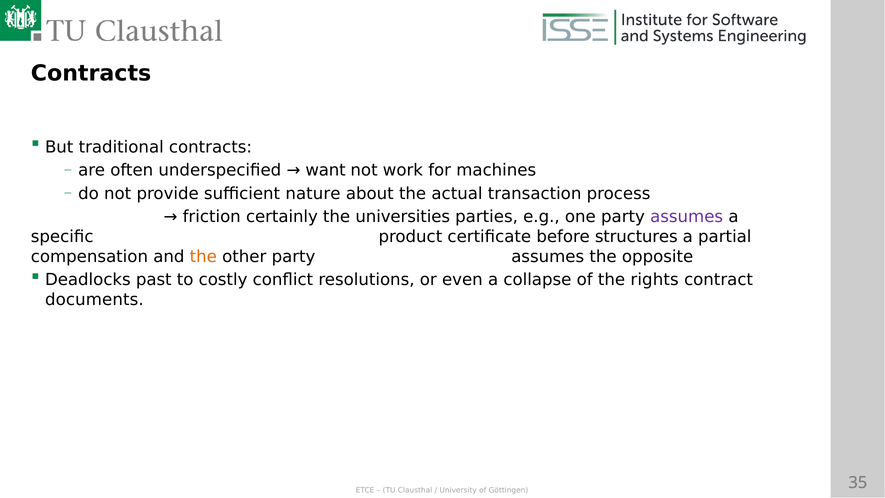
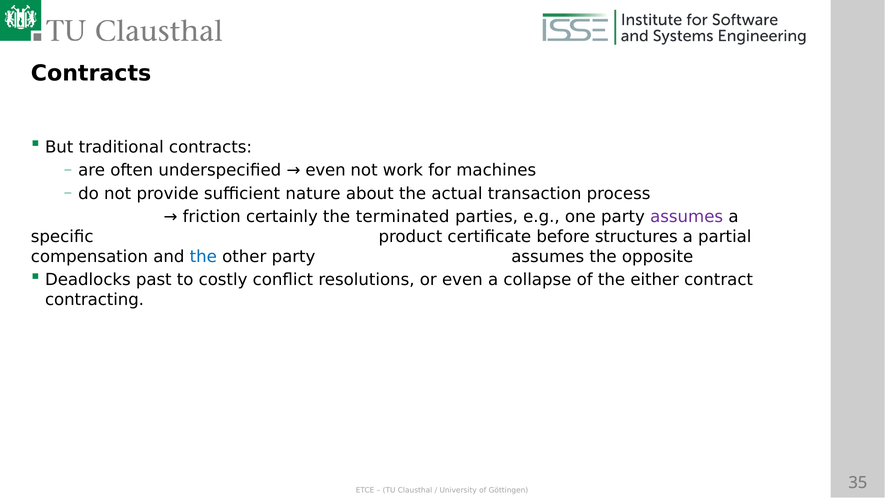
want at (326, 170): want -> even
universities: universities -> terminated
the at (203, 257) colour: orange -> blue
rights: rights -> either
documents: documents -> contracting
